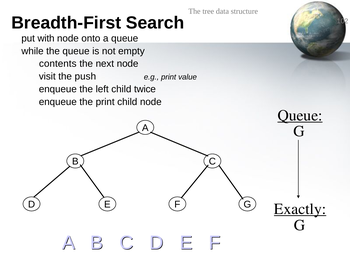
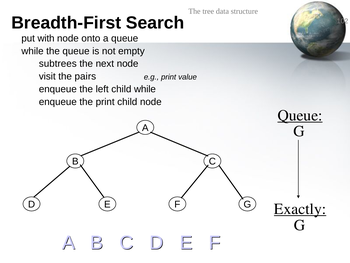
contents: contents -> subtrees
push: push -> pairs
child twice: twice -> while
